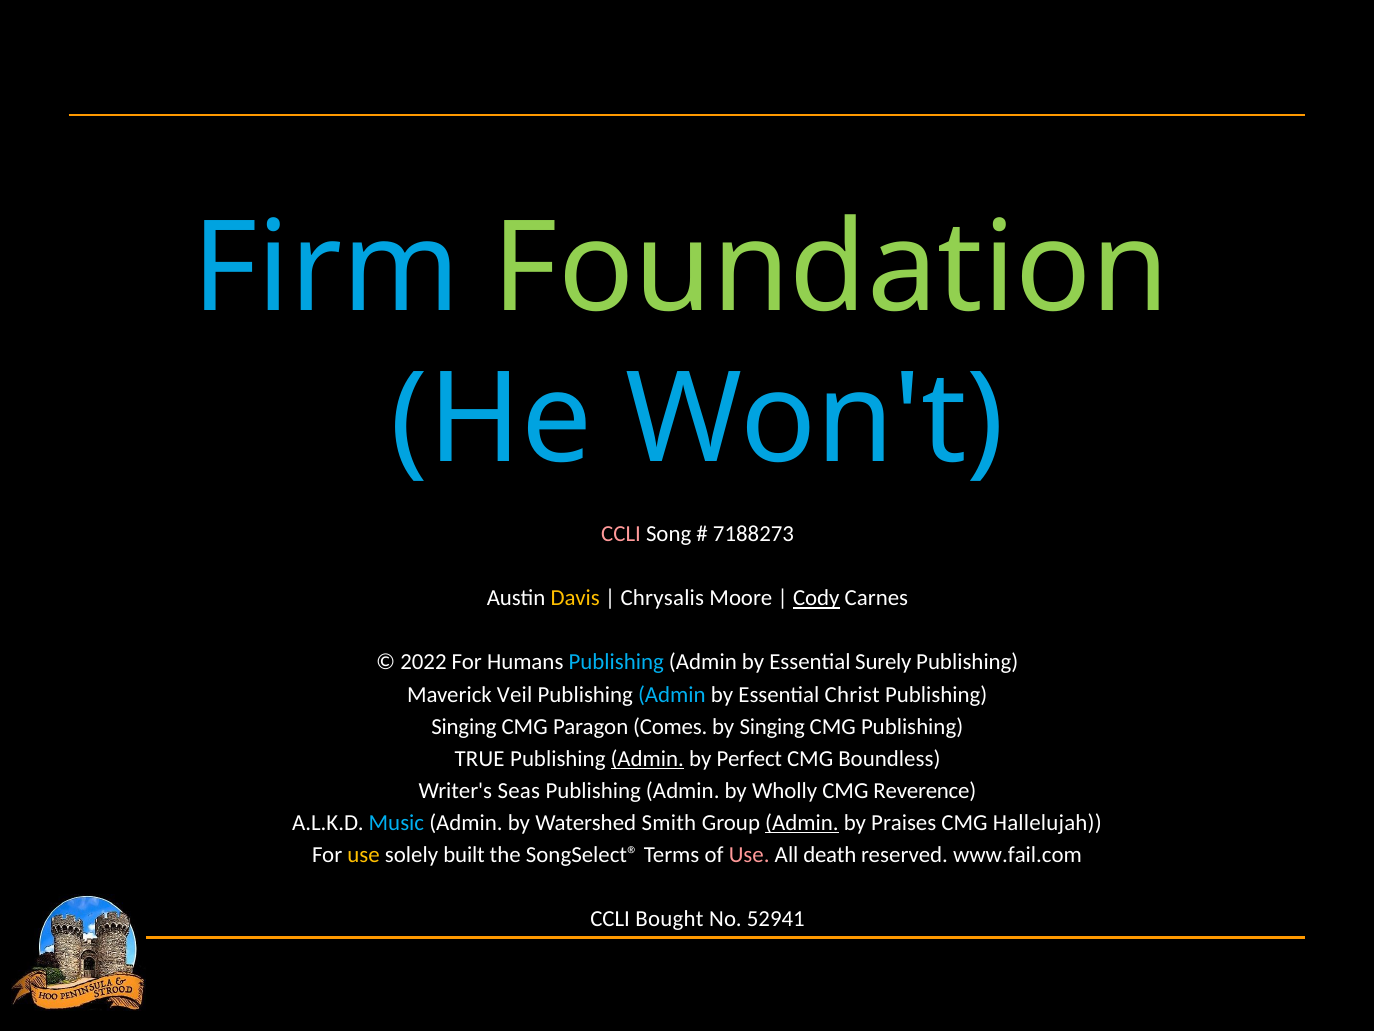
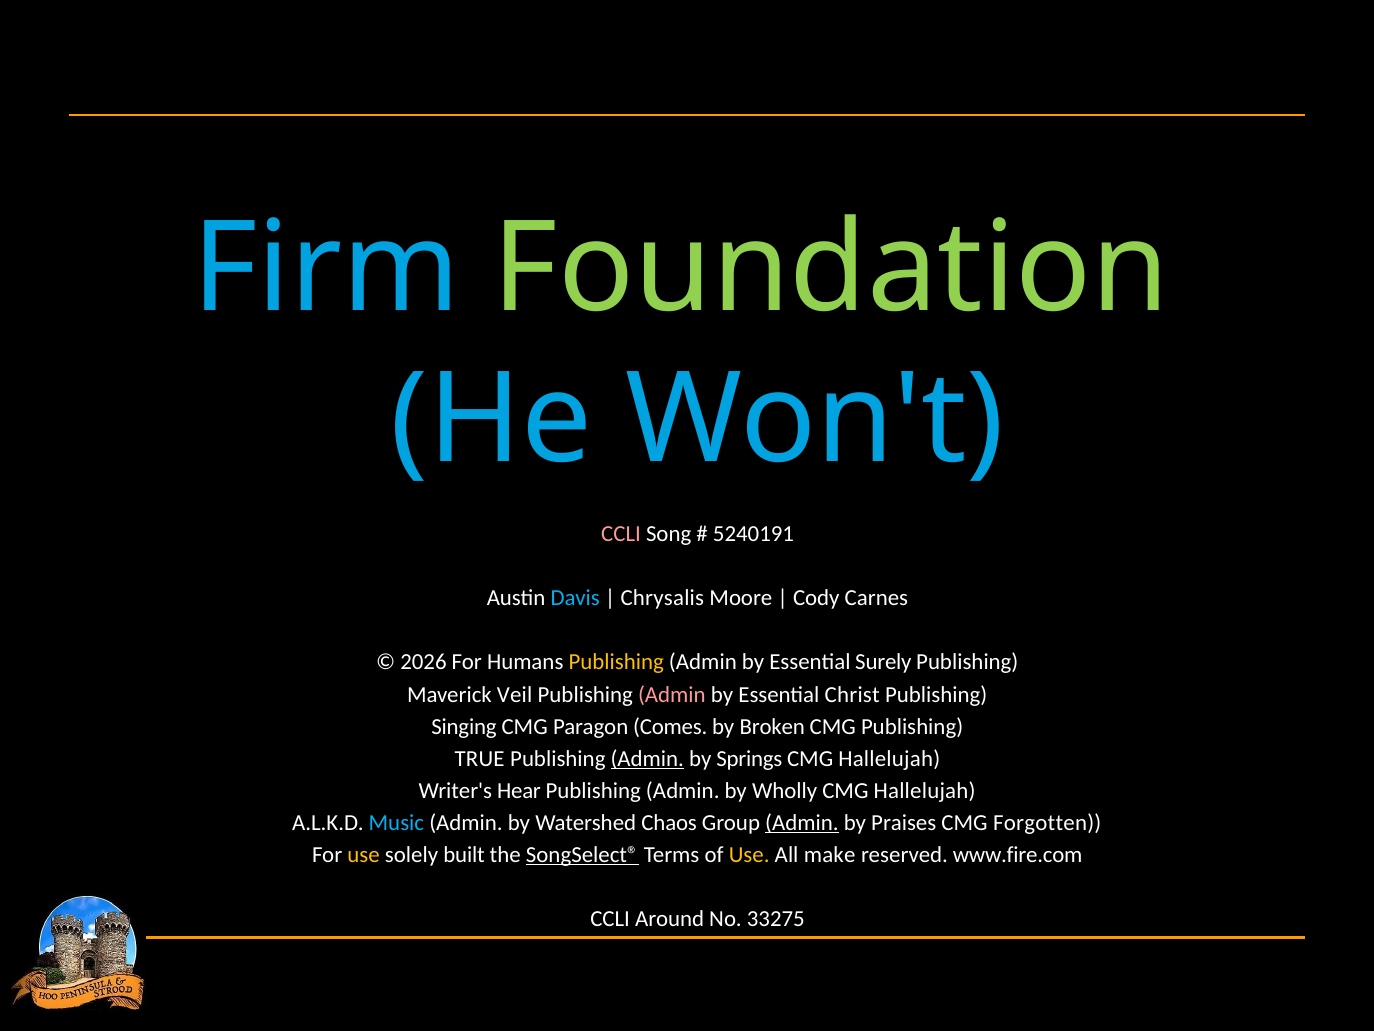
7188273: 7188273 -> 5240191
Davis colour: yellow -> light blue
Cody underline: present -> none
2022: 2022 -> 2026
Publishing at (616, 662) colour: light blue -> yellow
Admin at (672, 694) colour: light blue -> pink
by Singing: Singing -> Broken
Perfect: Perfect -> Springs
Boundless at (889, 758): Boundless -> Hallelujah
Seas: Seas -> Hear
Reverence at (925, 790): Reverence -> Hallelujah
Smith: Smith -> Chaos
Hallelujah: Hallelujah -> Forgotten
SongSelect® underline: none -> present
Use at (749, 855) colour: pink -> yellow
death: death -> make
www.fail.com: www.fail.com -> www.fire.com
Bought: Bought -> Around
52941: 52941 -> 33275
